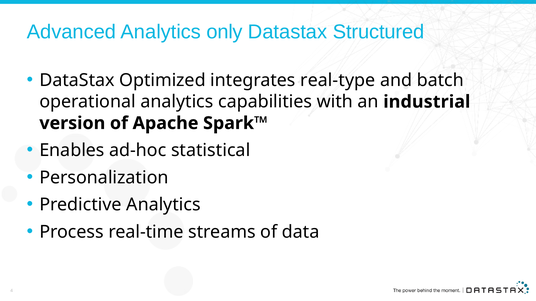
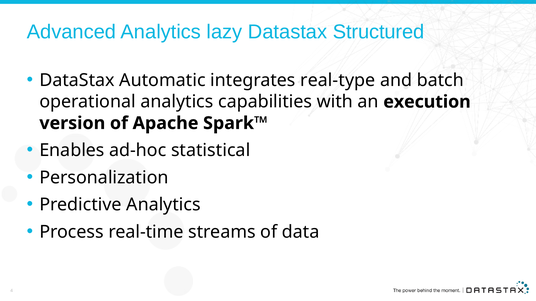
only: only -> lazy
Optimized: Optimized -> Automatic
industrial: industrial -> execution
